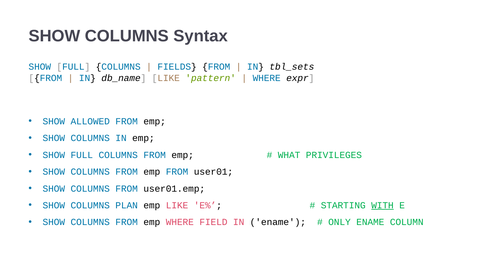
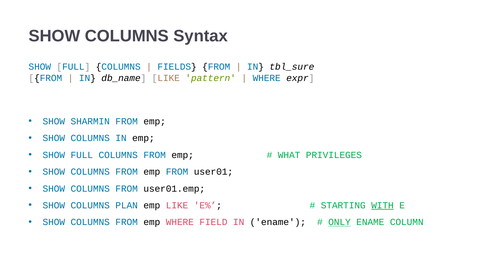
tbl_sets: tbl_sets -> tbl_sure
ALLOWED: ALLOWED -> SHARMIN
ONLY underline: none -> present
